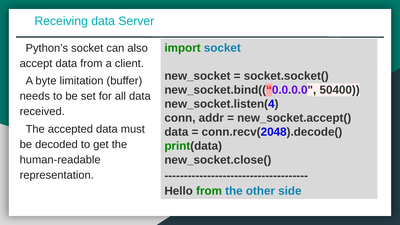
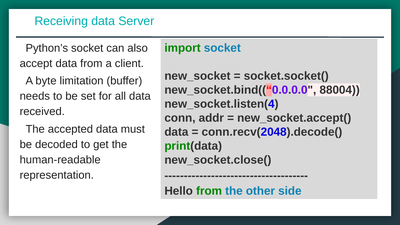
50400: 50400 -> 88004
